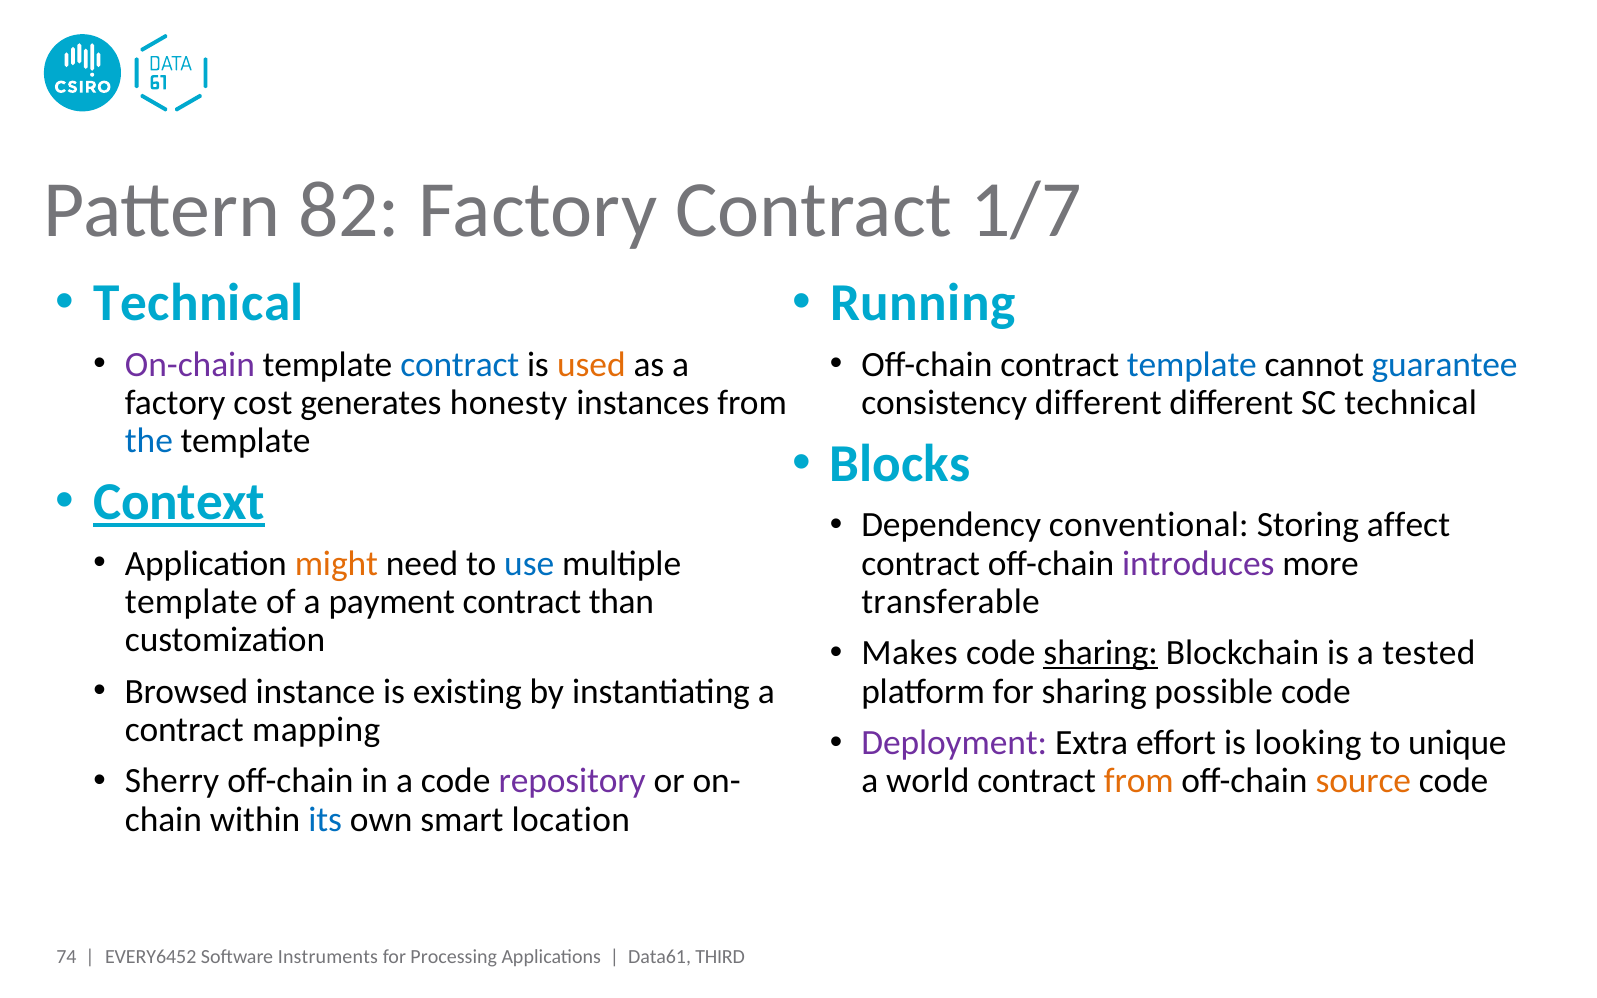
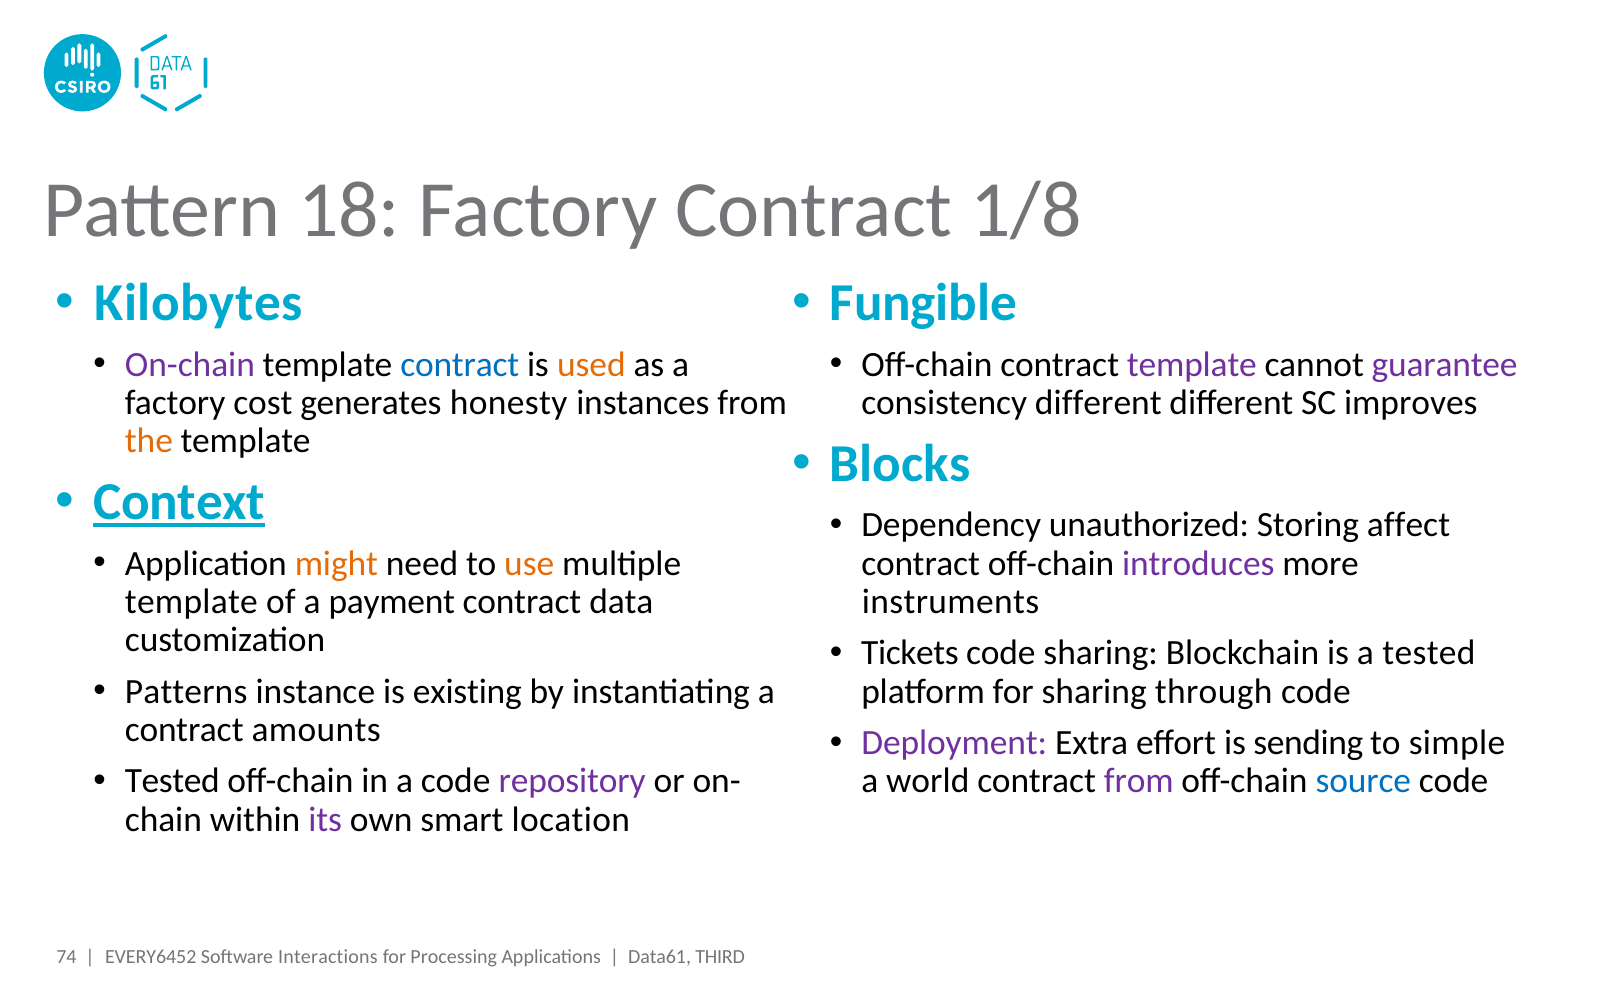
82: 82 -> 18
1/7: 1/7 -> 1/8
Technical at (199, 303): Technical -> Kilobytes
Running: Running -> Fungible
template at (1192, 365) colour: blue -> purple
guarantee colour: blue -> purple
SC technical: technical -> improves
the colour: blue -> orange
conventional: conventional -> unauthorized
use colour: blue -> orange
than: than -> data
transferable: transferable -> instruments
Makes: Makes -> Tickets
sharing at (1101, 653) underline: present -> none
Browsed: Browsed -> Patterns
possible: possible -> through
mapping: mapping -> amounts
looking: looking -> sending
unique: unique -> simple
Sherry at (172, 781): Sherry -> Tested
from at (1139, 781) colour: orange -> purple
source colour: orange -> blue
its colour: blue -> purple
Instruments: Instruments -> Interactions
